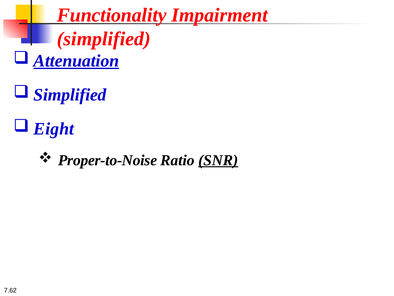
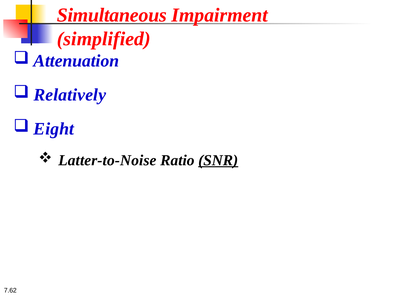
Functionality: Functionality -> Simultaneous
Attenuation underline: present -> none
Simplified at (70, 95): Simplified -> Relatively
Proper-to-Noise: Proper-to-Noise -> Latter-to-Noise
